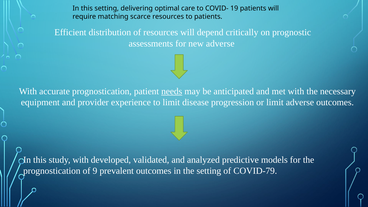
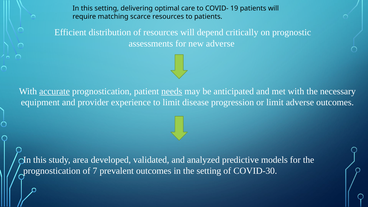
accurate underline: none -> present
study with: with -> area
9: 9 -> 7
COVID-79: COVID-79 -> COVID-30
